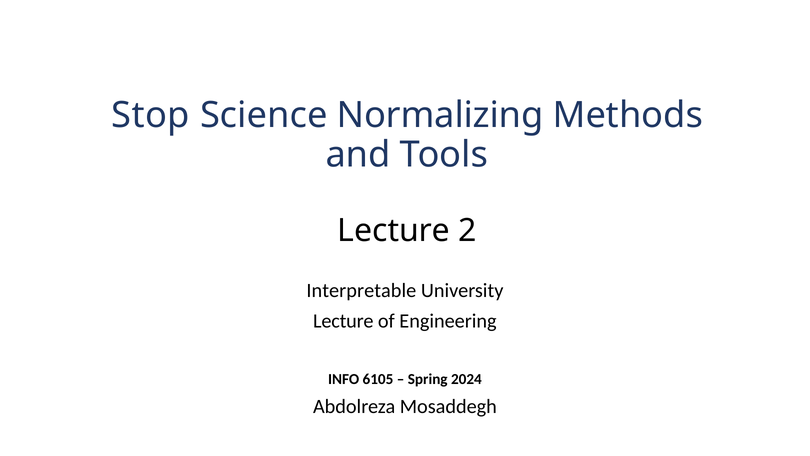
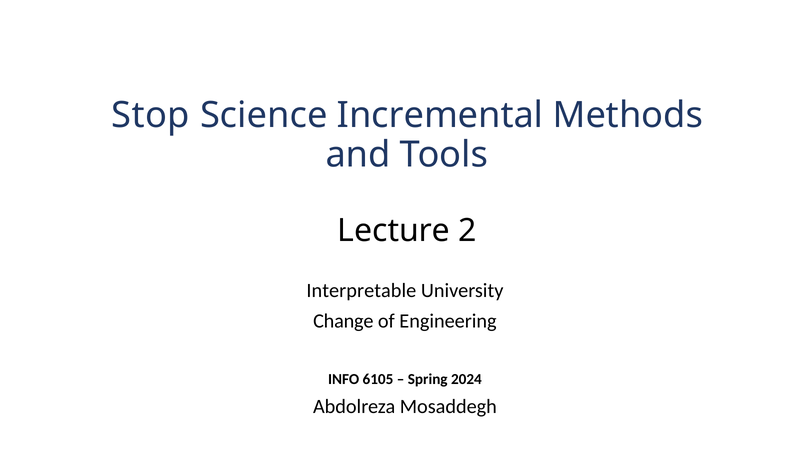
Normalizing: Normalizing -> Incremental
Lecture at (343, 321): Lecture -> Change
